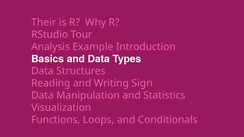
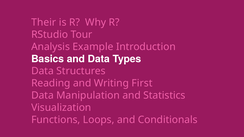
Sign: Sign -> First
